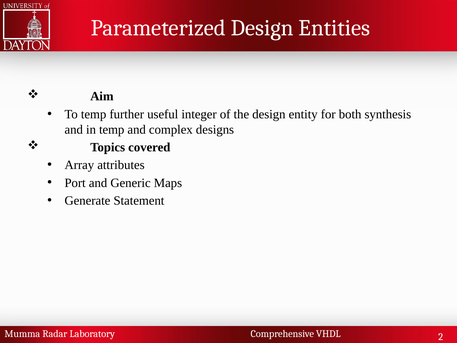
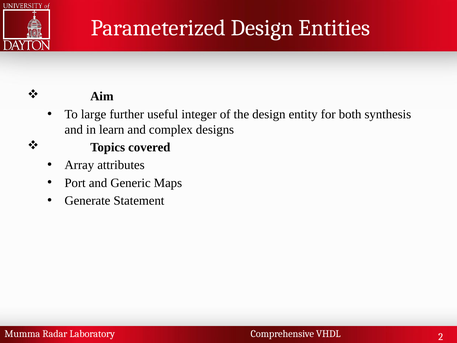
To temp: temp -> large
in temp: temp -> learn
